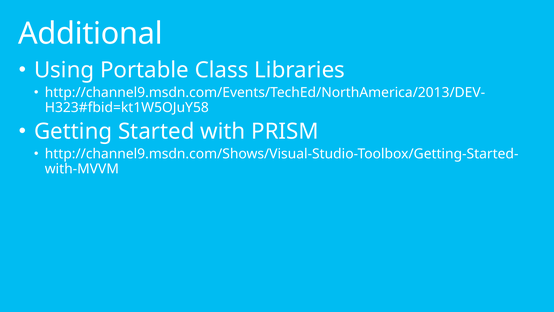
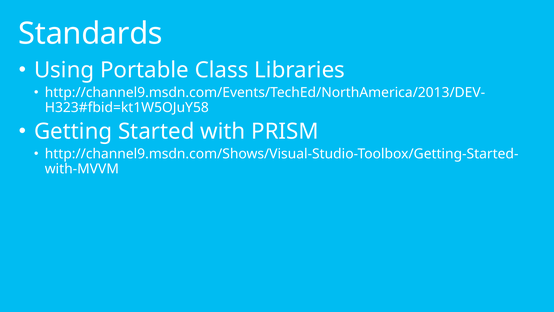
Additional: Additional -> Standards
